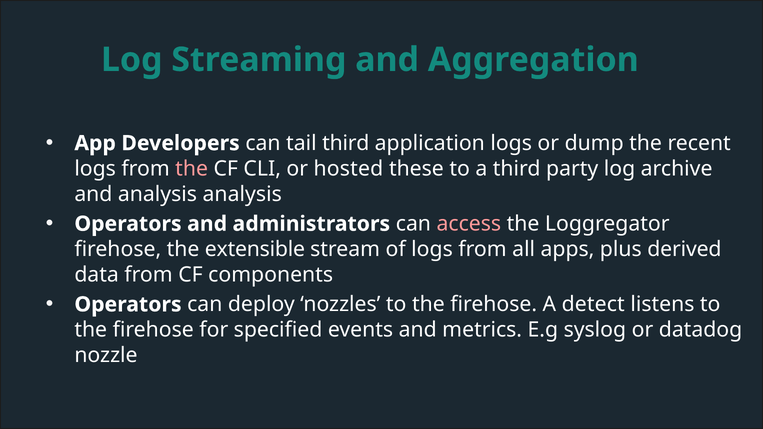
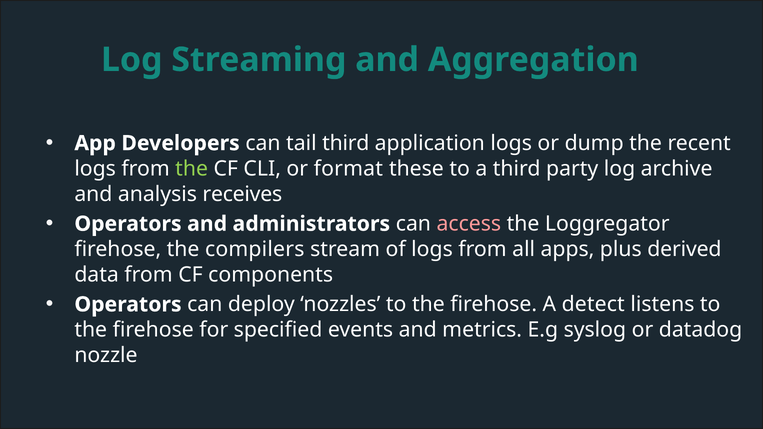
the at (192, 169) colour: pink -> light green
hosted: hosted -> format
analysis analysis: analysis -> receives
extensible: extensible -> compilers
